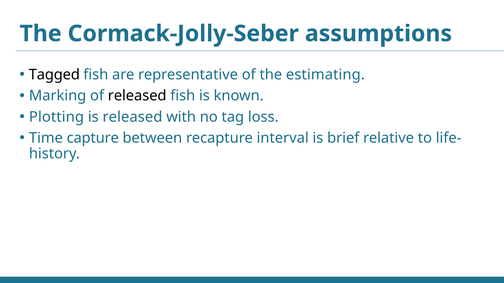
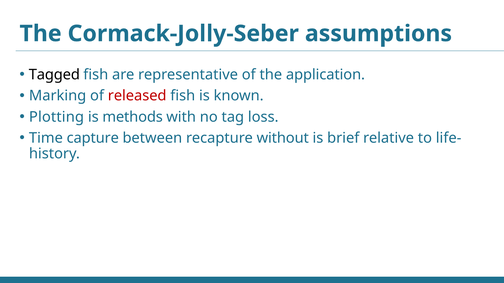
estimating: estimating -> application
released at (137, 96) colour: black -> red
is released: released -> methods
interval: interval -> without
